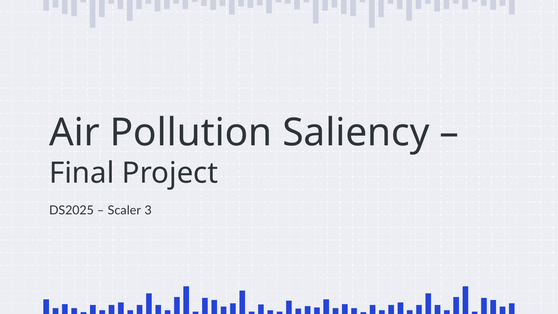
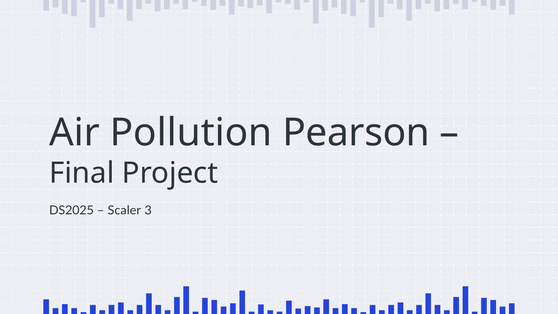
Saliency: Saliency -> Pearson
